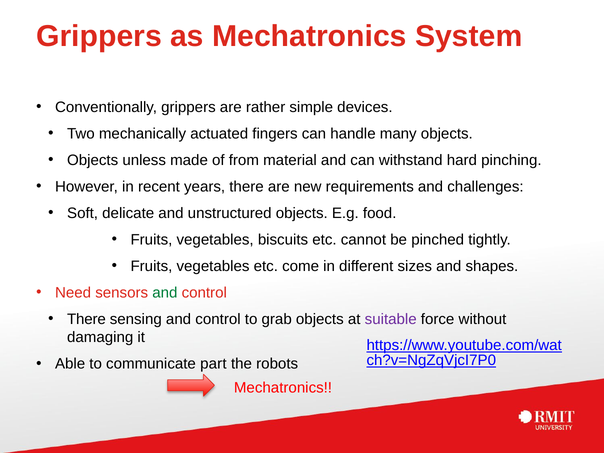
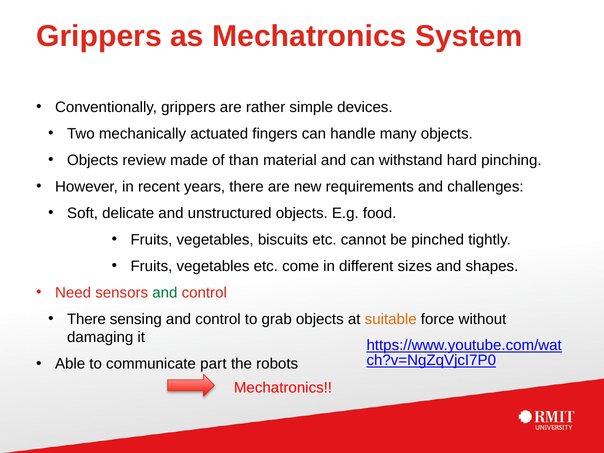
unless: unless -> review
from: from -> than
suitable colour: purple -> orange
